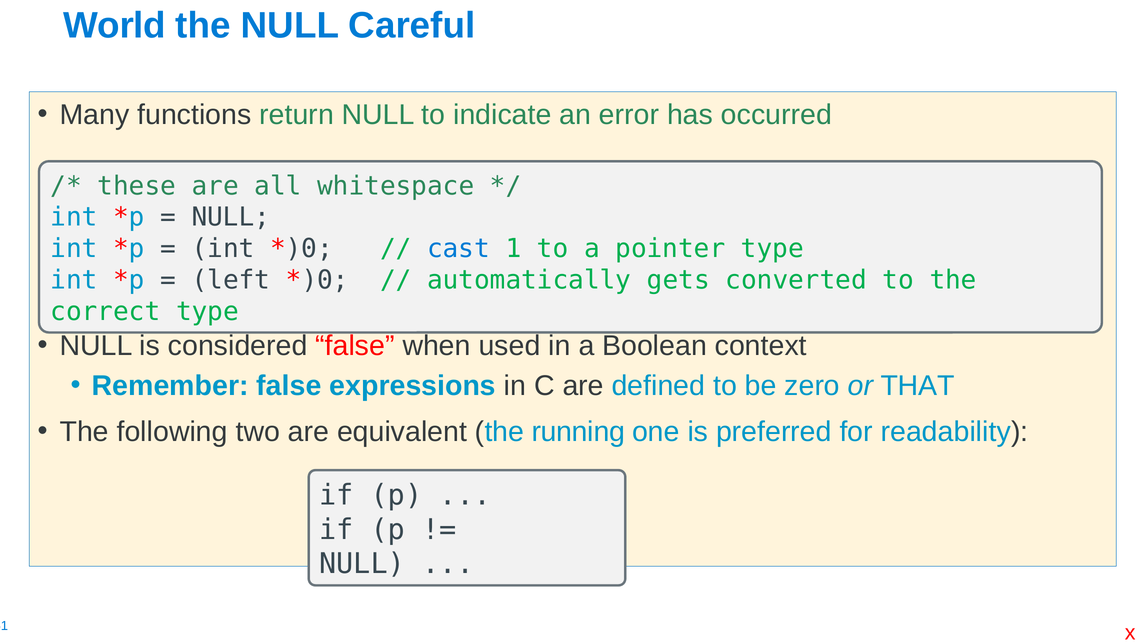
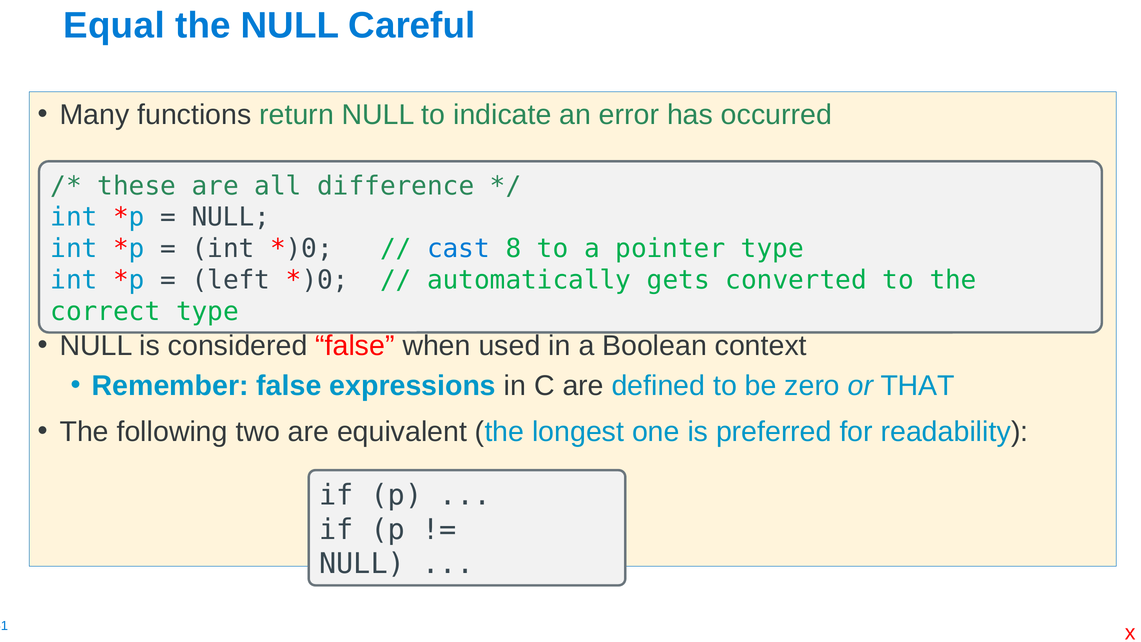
World: World -> Equal
whitespace: whitespace -> difference
1: 1 -> 8
running: running -> longest
